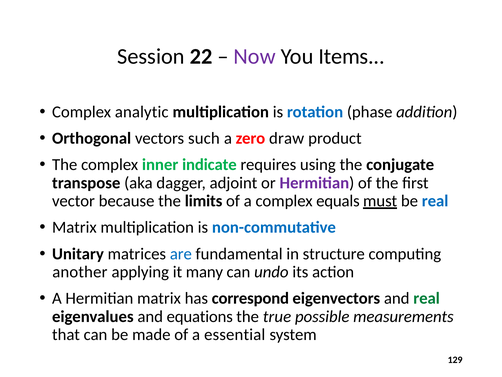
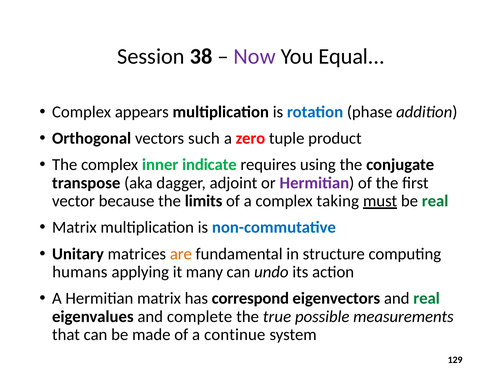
22: 22 -> 38
Items: Items -> Equal
analytic: analytic -> appears
draw: draw -> tuple
equals: equals -> taking
real at (435, 201) colour: blue -> green
are colour: blue -> orange
another: another -> humans
equations: equations -> complete
essential: essential -> continue
